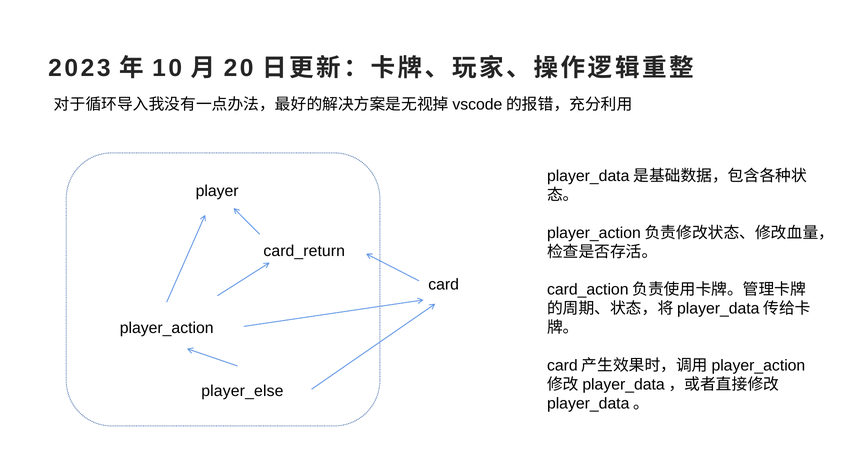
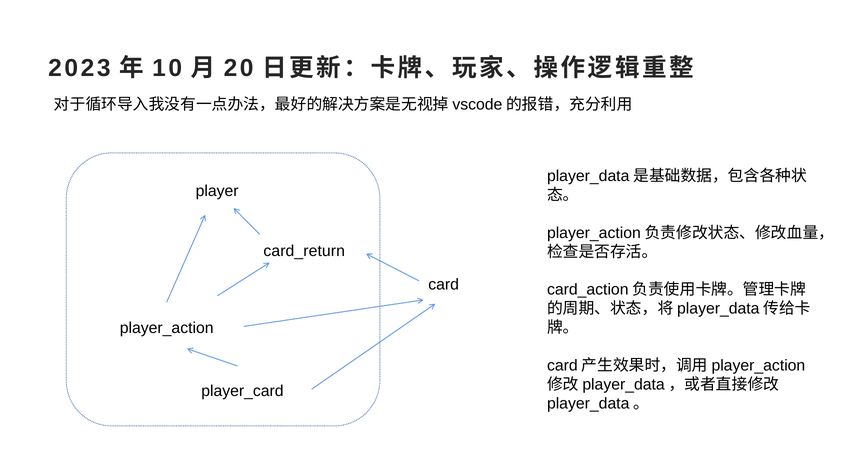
player_else: player_else -> player_card
